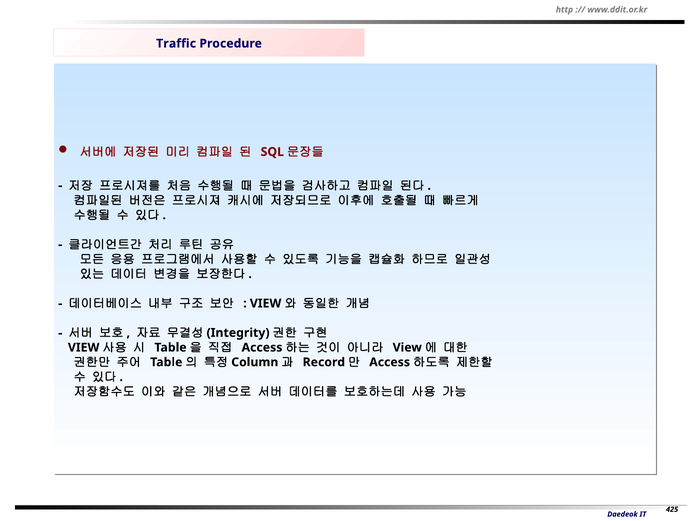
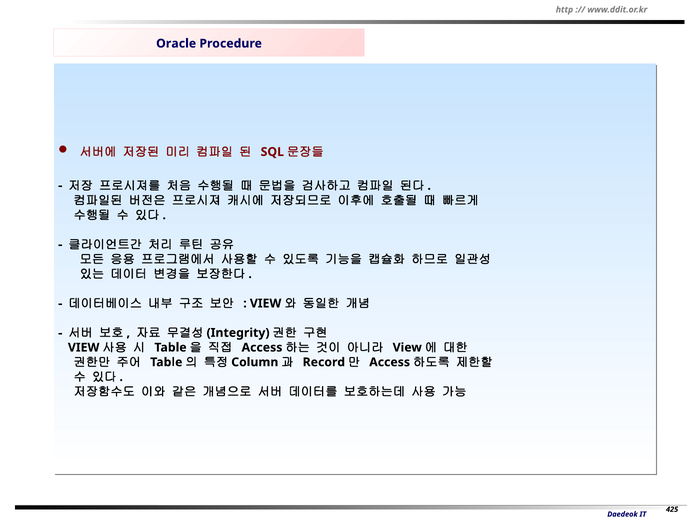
Traffic: Traffic -> Oracle
